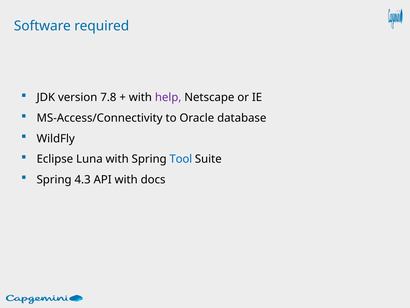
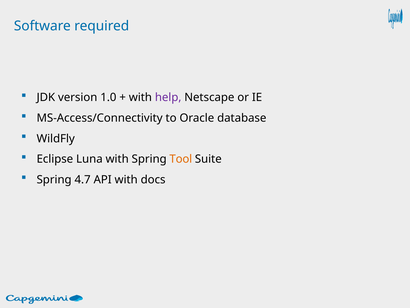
7.8: 7.8 -> 1.0
Tool colour: blue -> orange
4.3: 4.3 -> 4.7
